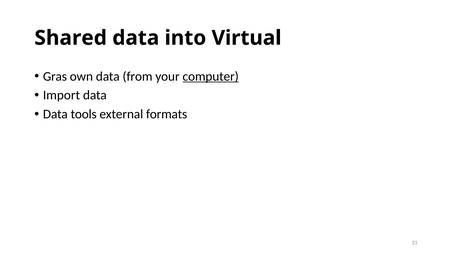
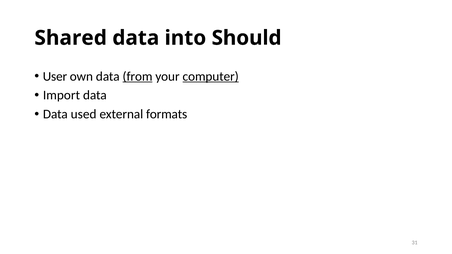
Virtual: Virtual -> Should
Gras: Gras -> User
from underline: none -> present
tools: tools -> used
